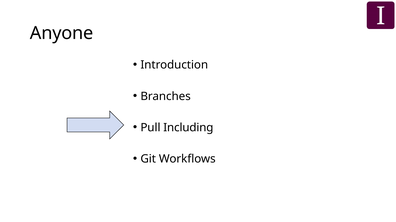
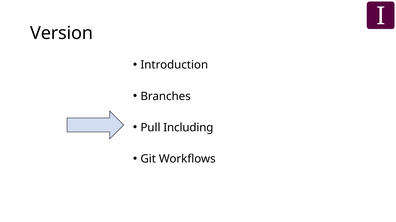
Anyone: Anyone -> Version
